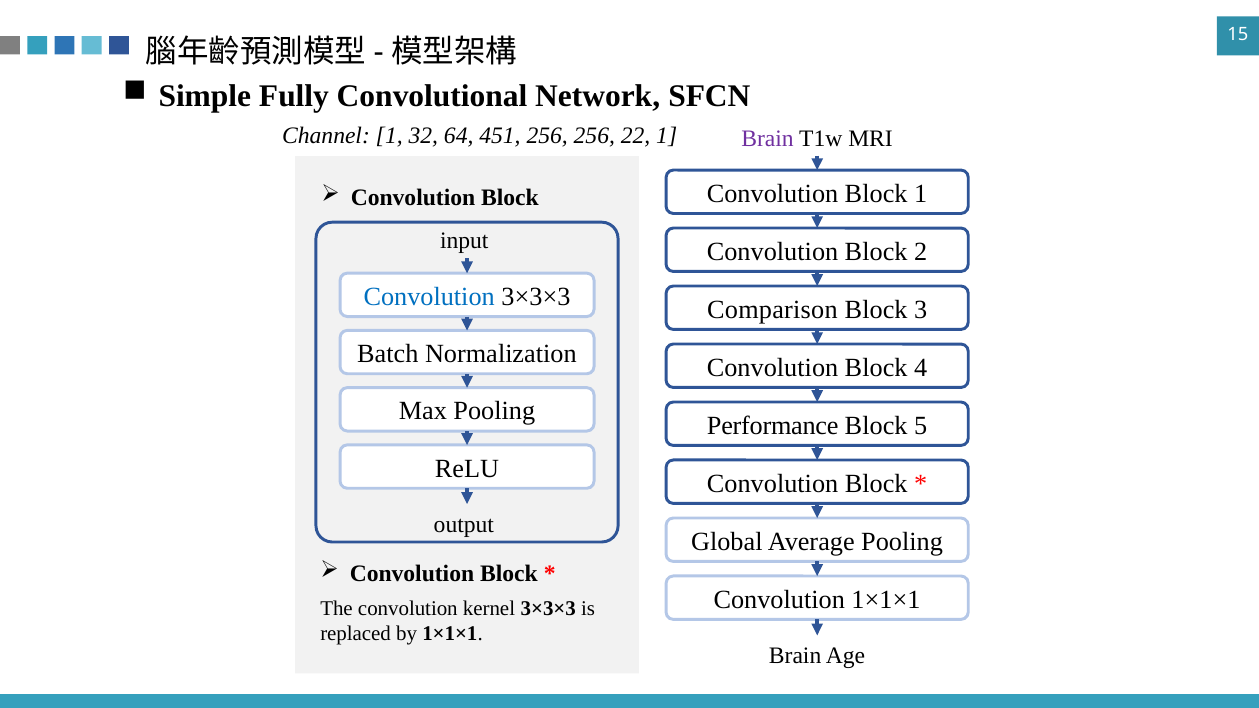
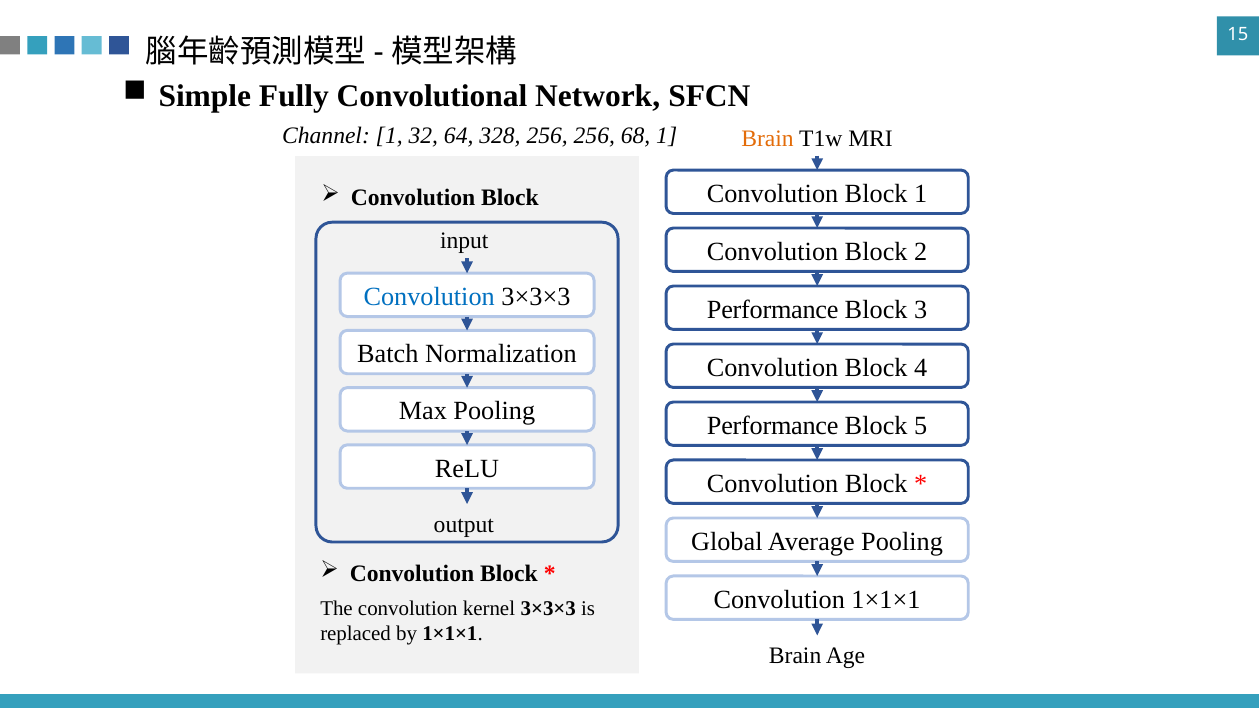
451: 451 -> 328
22: 22 -> 68
Brain at (768, 138) colour: purple -> orange
Comparison at (772, 310): Comparison -> Performance
